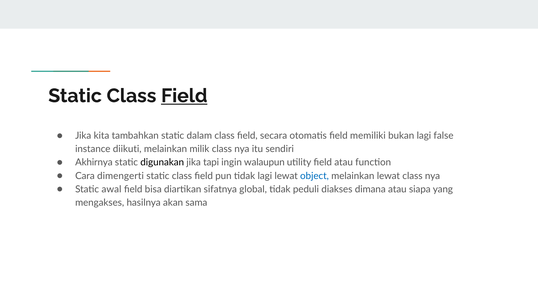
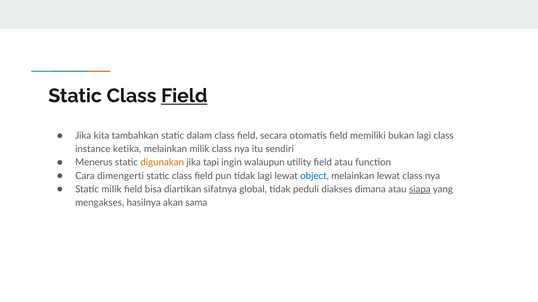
lagi false: false -> class
diikuti: diikuti -> ketika
Akhirnya: Akhirnya -> Menerus
digunakan colour: black -> orange
Static awal: awal -> milik
siapa underline: none -> present
